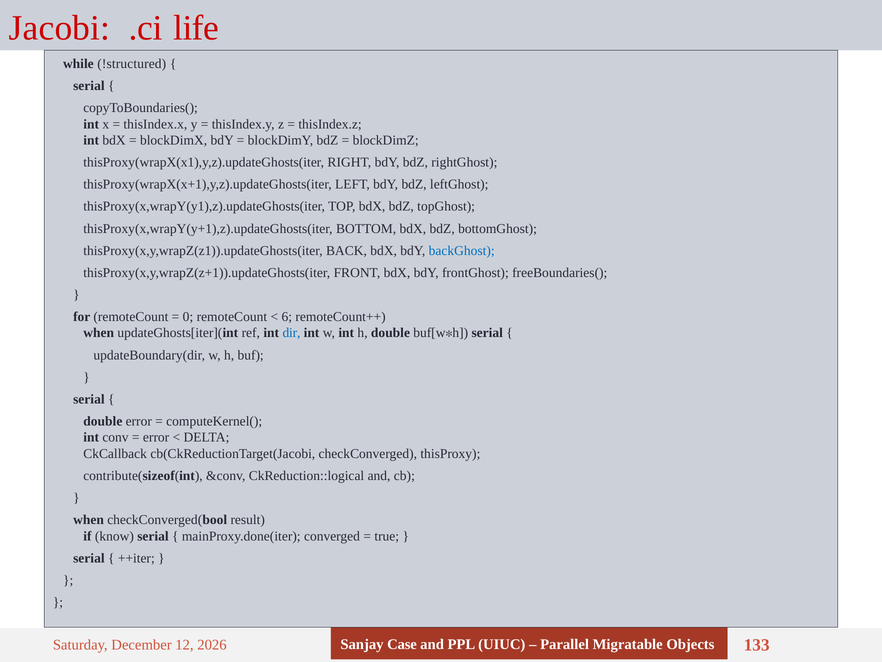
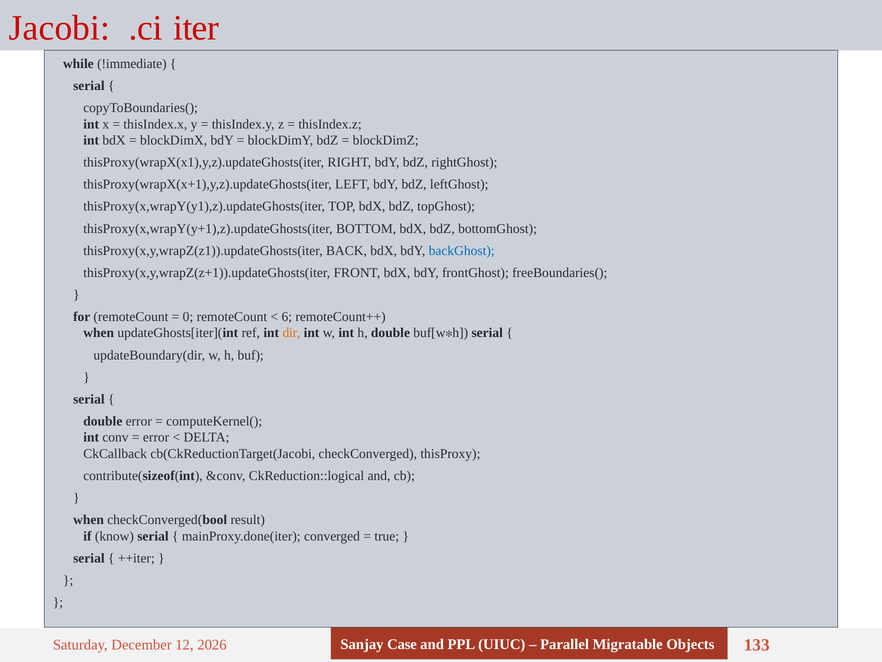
life: life -> iter
!structured: !structured -> !immediate
dir colour: blue -> orange
